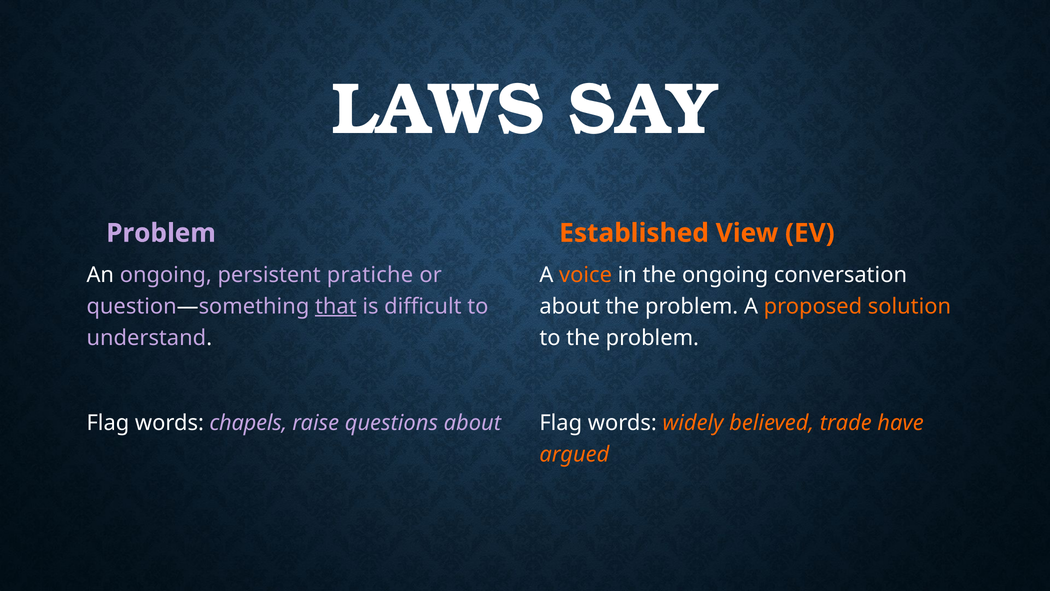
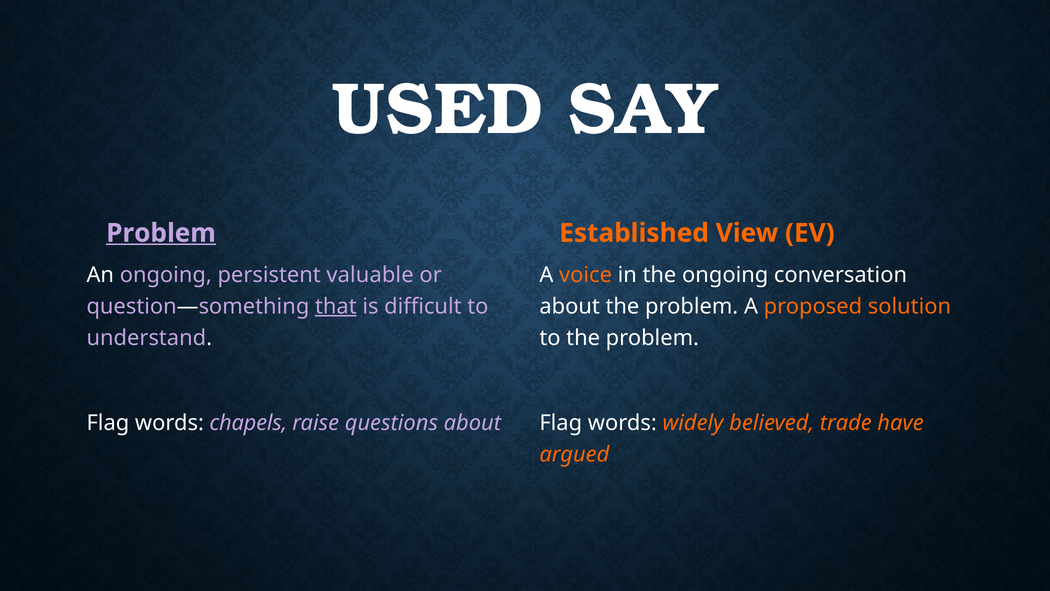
LAWS: LAWS -> USED
Problem at (161, 233) underline: none -> present
pratiche: pratiche -> valuable
